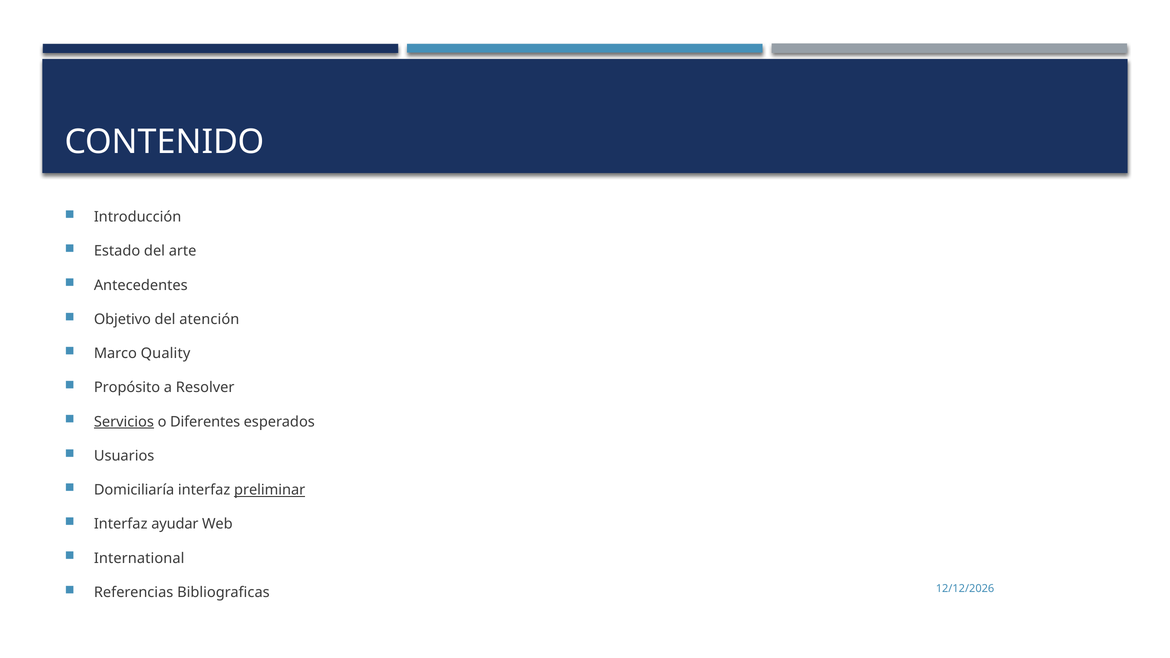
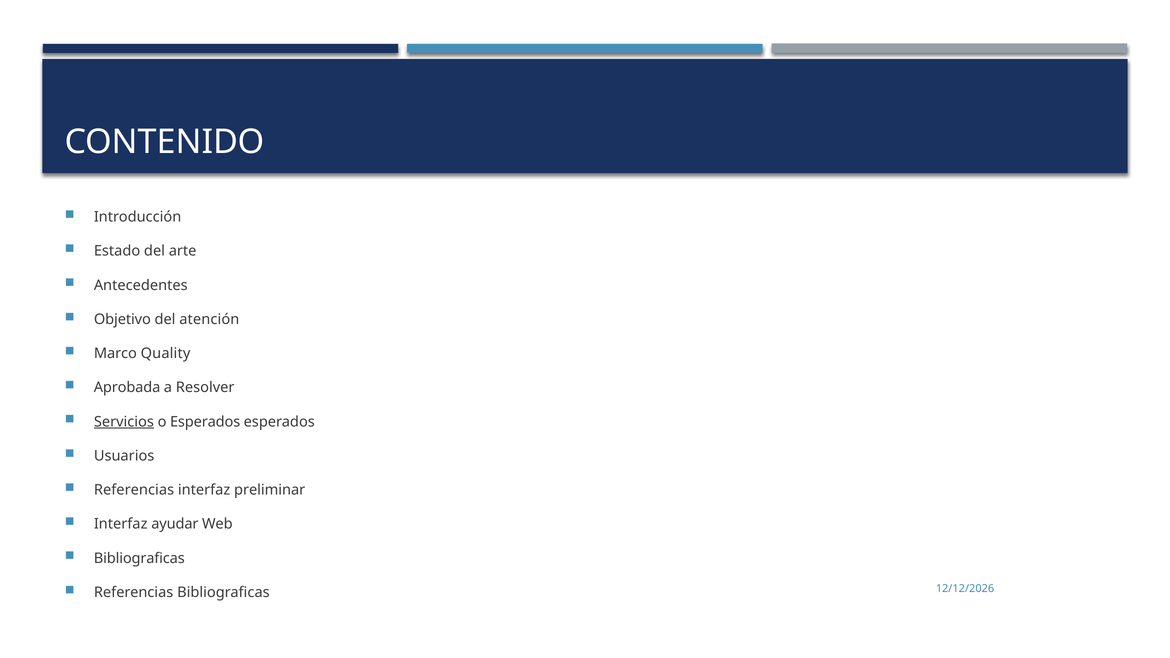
Propósito: Propósito -> Aprobada
o Diferentes: Diferentes -> Esperados
Domiciliaría at (134, 490): Domiciliaría -> Referencias
preliminar underline: present -> none
International at (139, 558): International -> Bibliograficas
